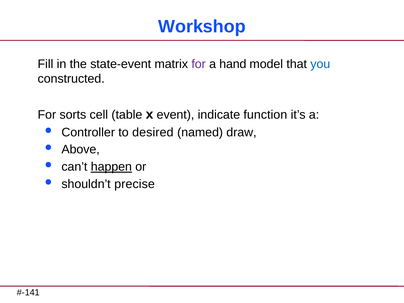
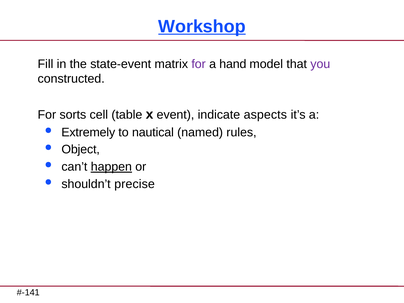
Workshop underline: none -> present
you colour: blue -> purple
function: function -> aspects
Controller: Controller -> Extremely
desired: desired -> nautical
draw: draw -> rules
Above: Above -> Object
